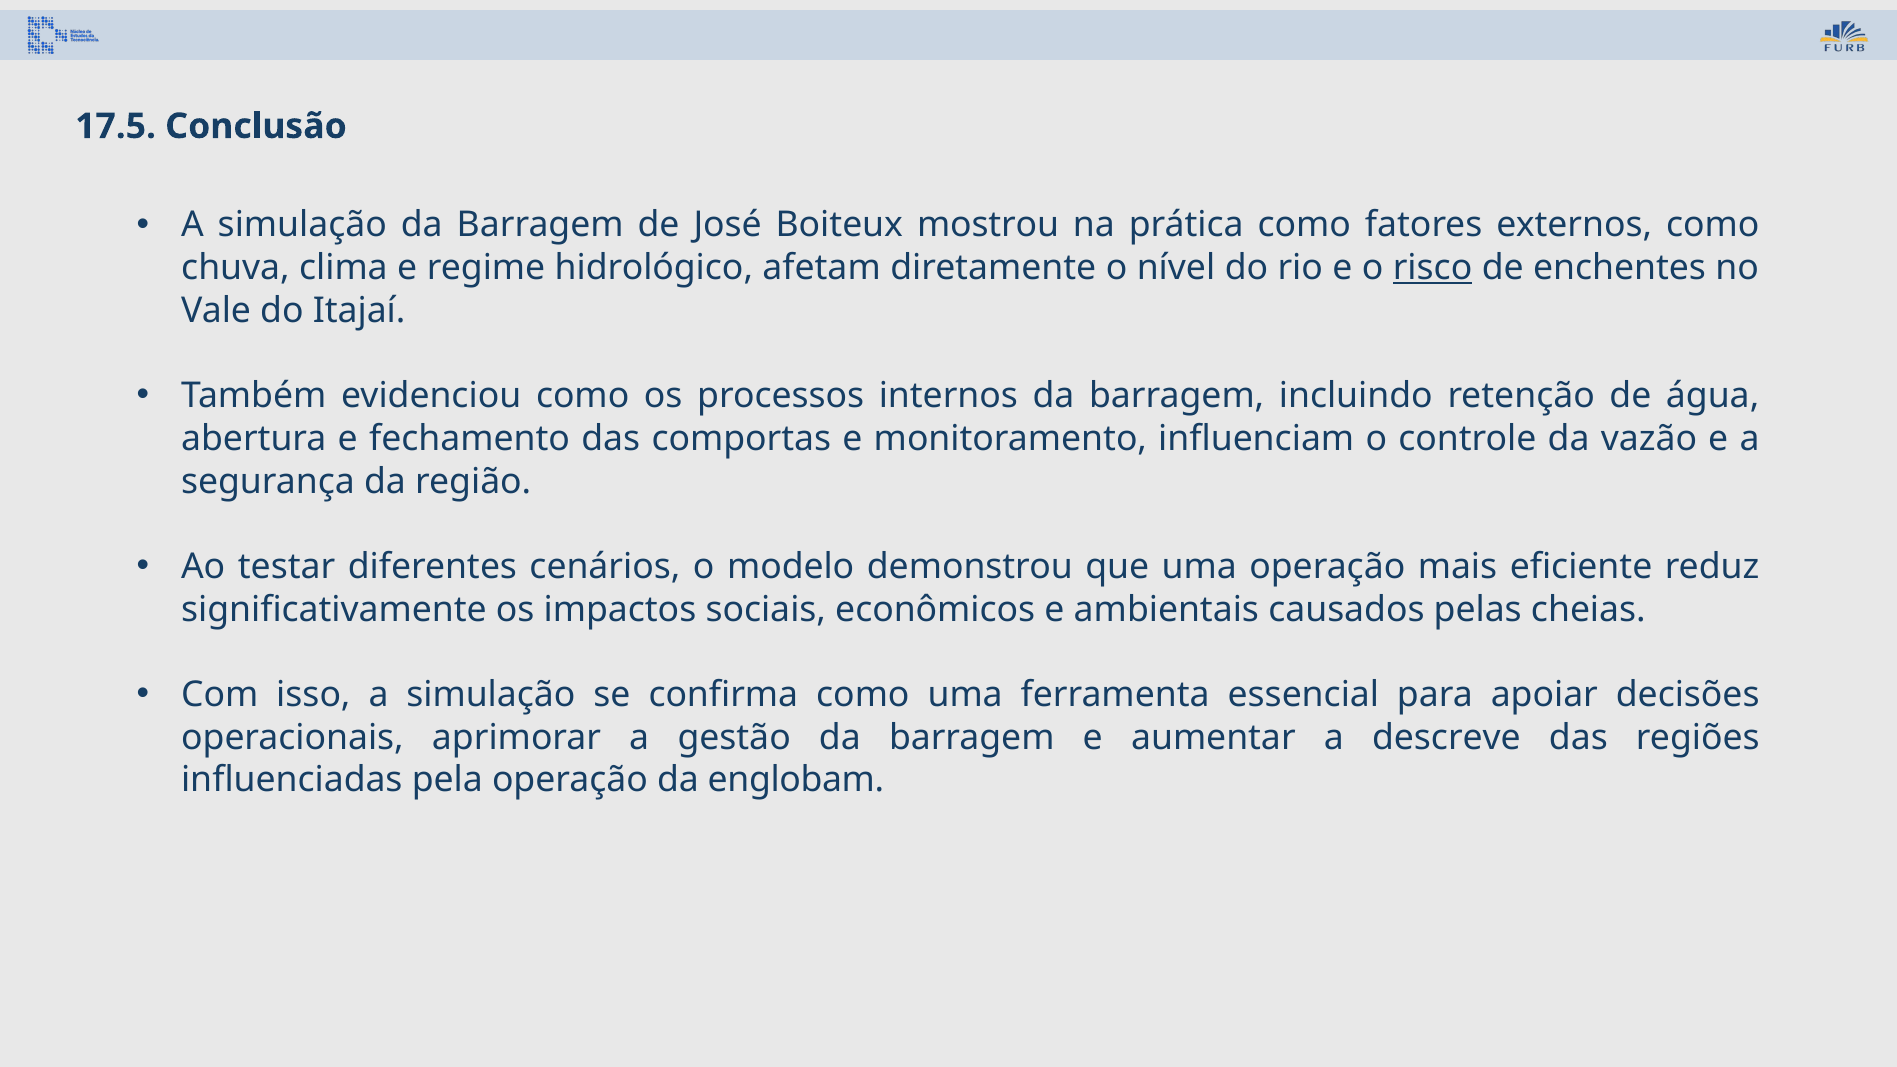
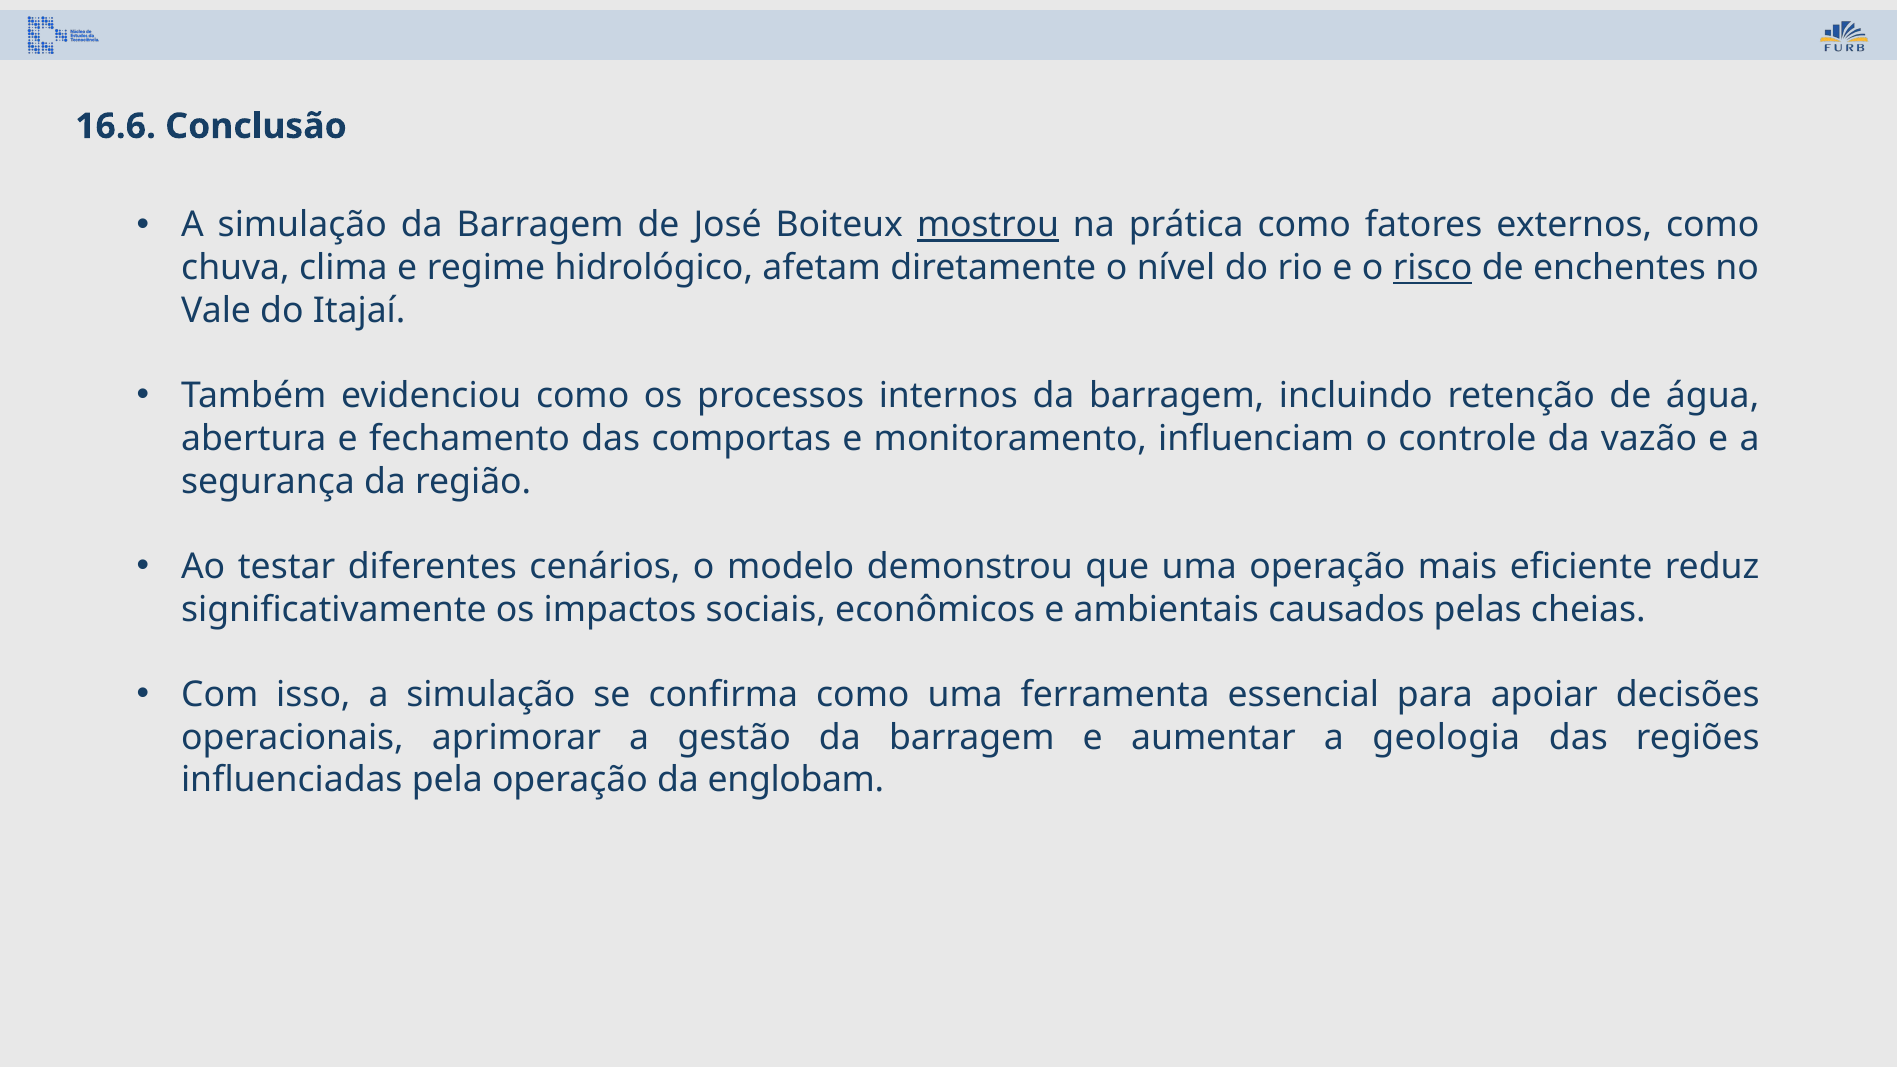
17.5: 17.5 -> 16.6
mostrou underline: none -> present
descreve: descreve -> geologia
